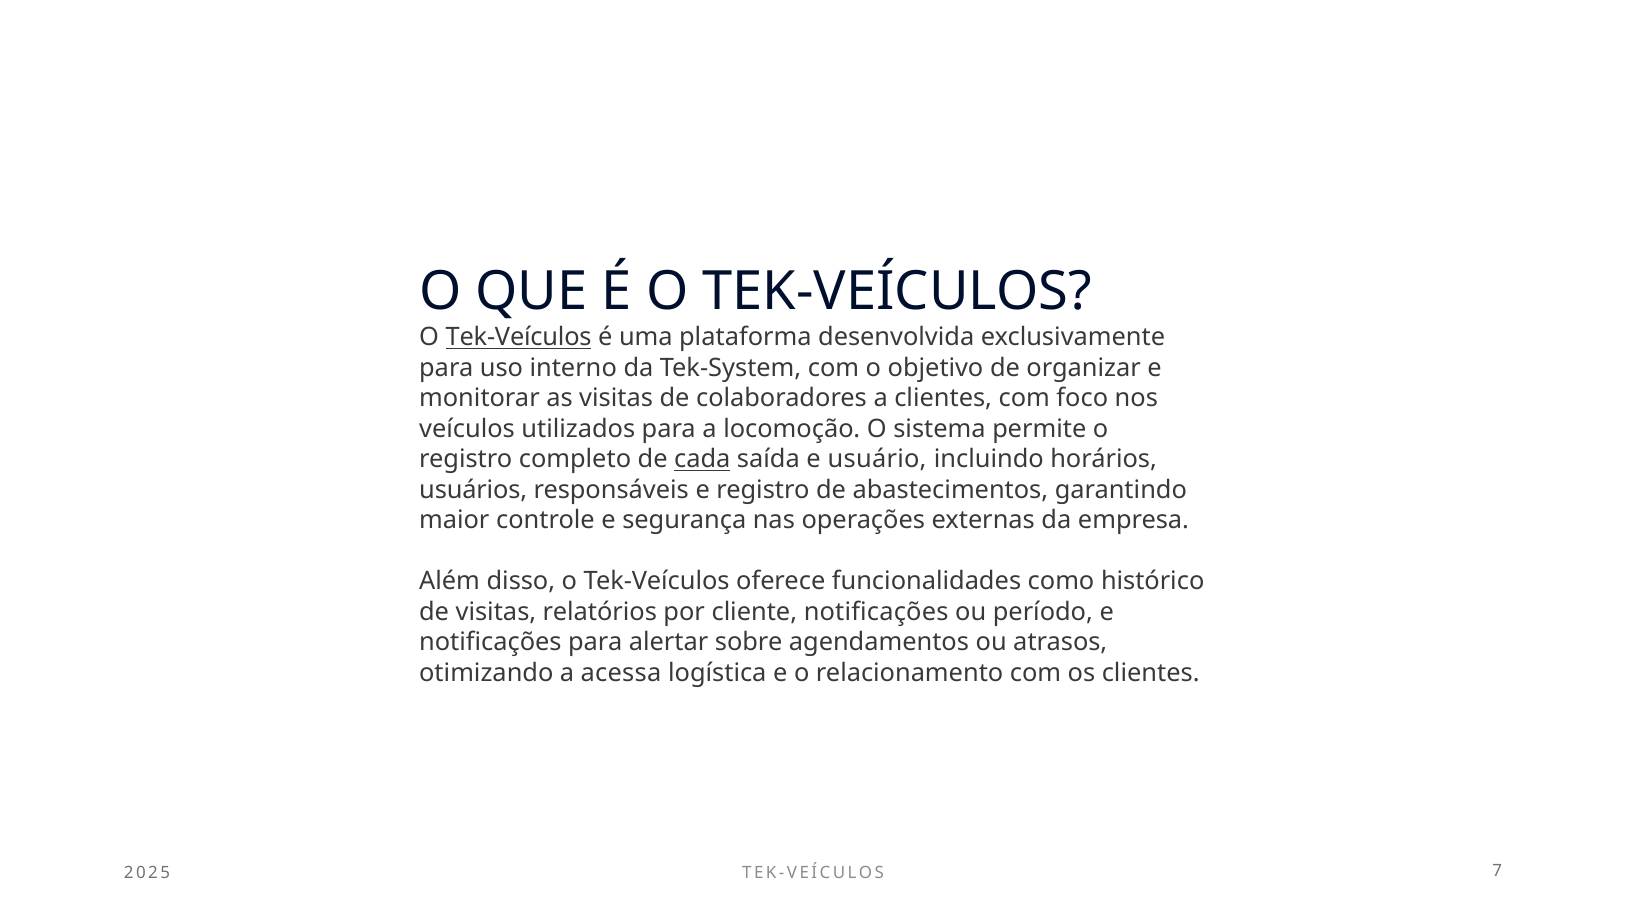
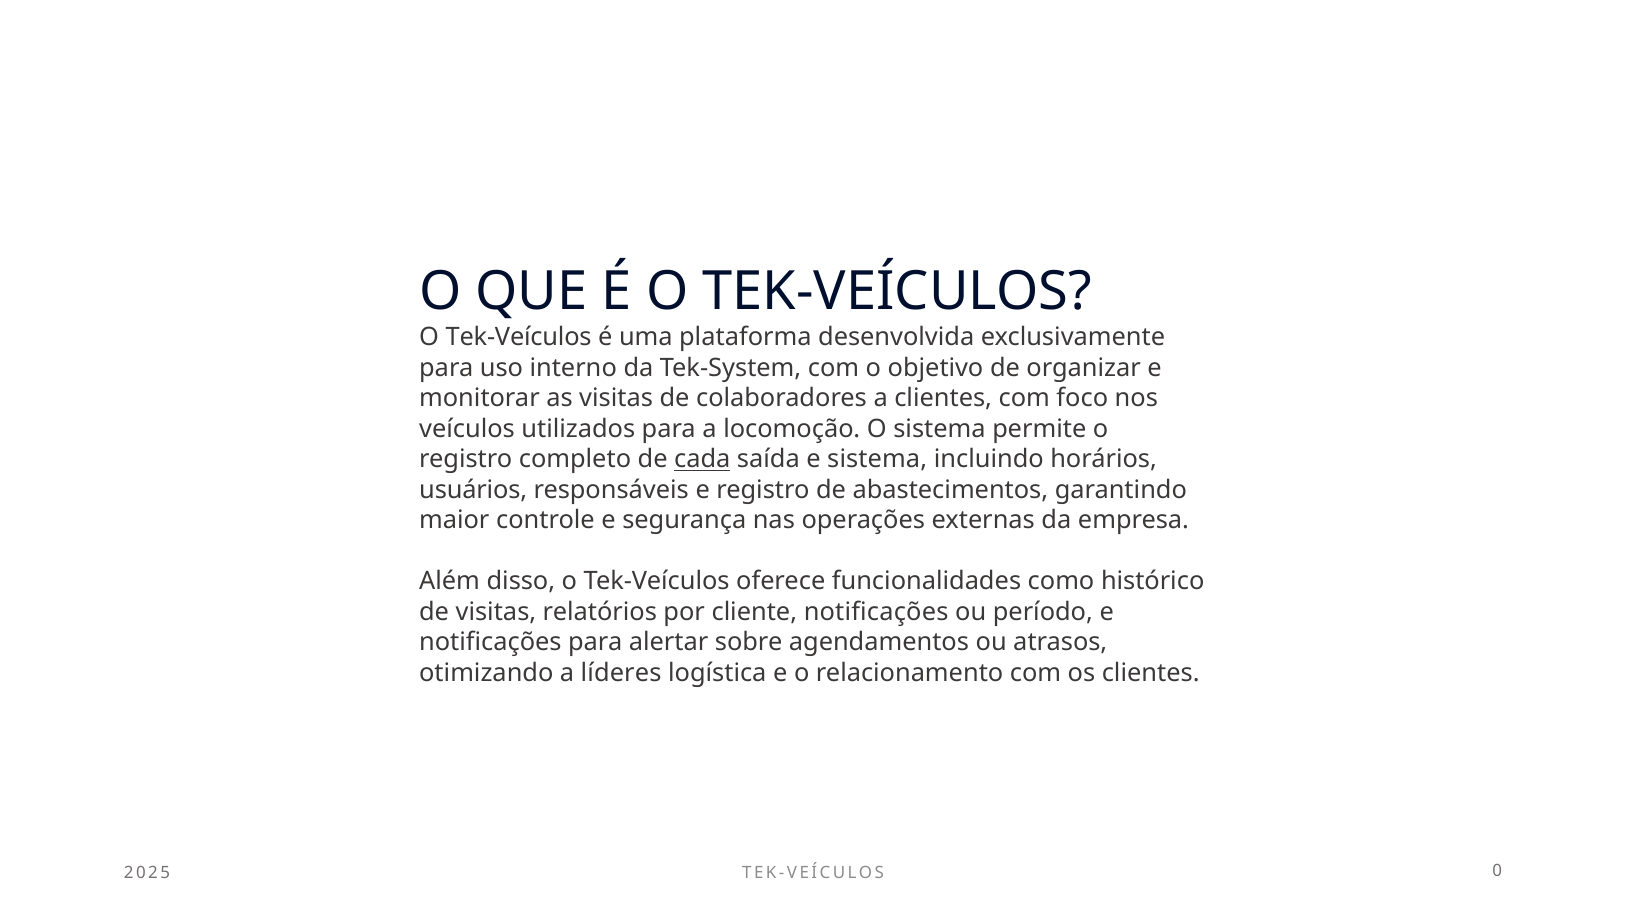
Tek-Veículos at (519, 338) underline: present -> none
e usuário: usuário -> sistema
acessa: acessa -> líderes
7: 7 -> 0
